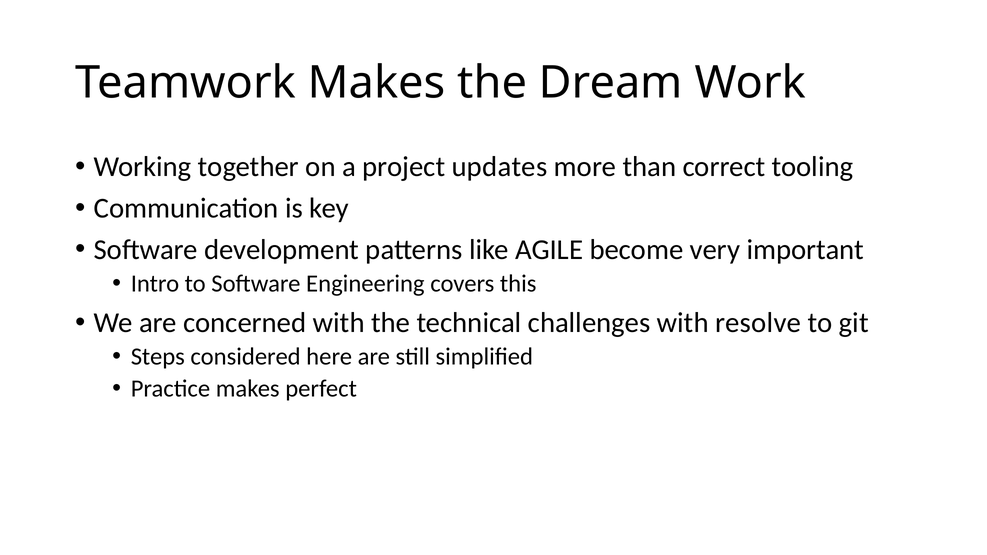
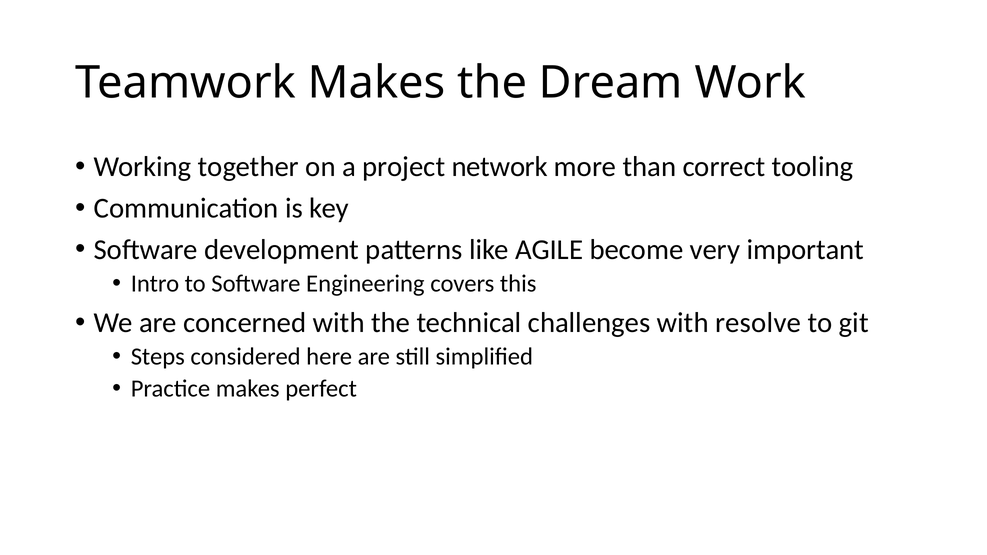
updates: updates -> network
